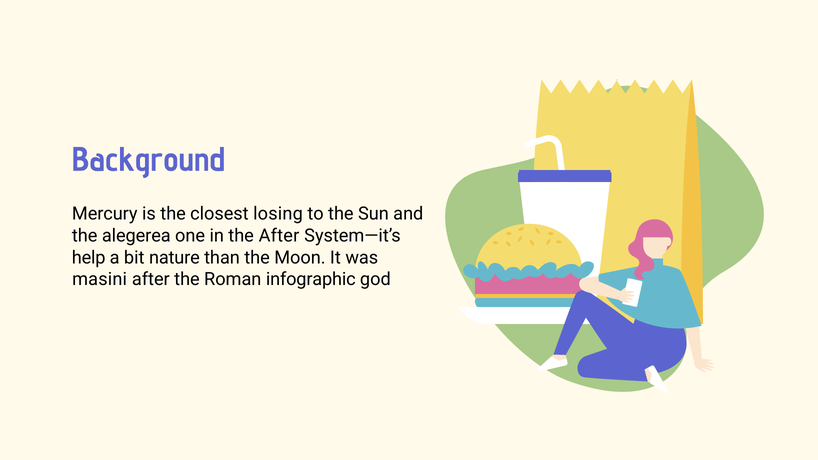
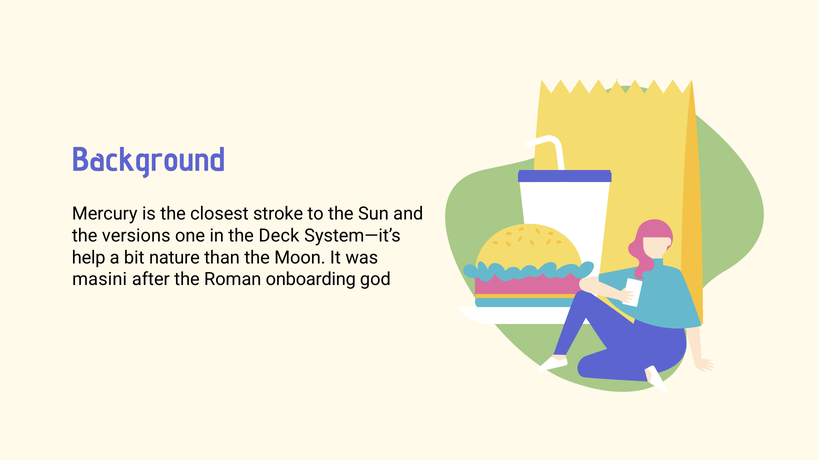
losing: losing -> stroke
alegerea: alegerea -> versions
the After: After -> Deck
infographic: infographic -> onboarding
